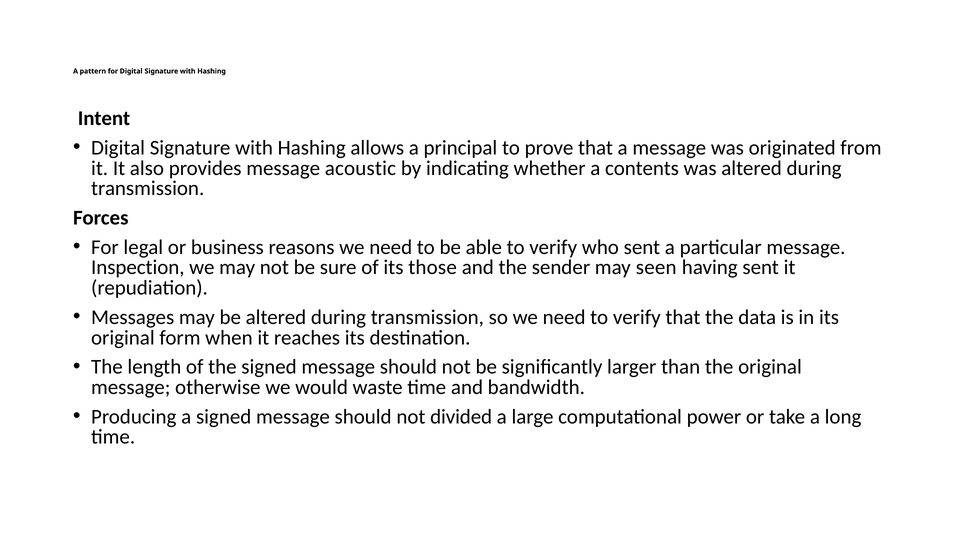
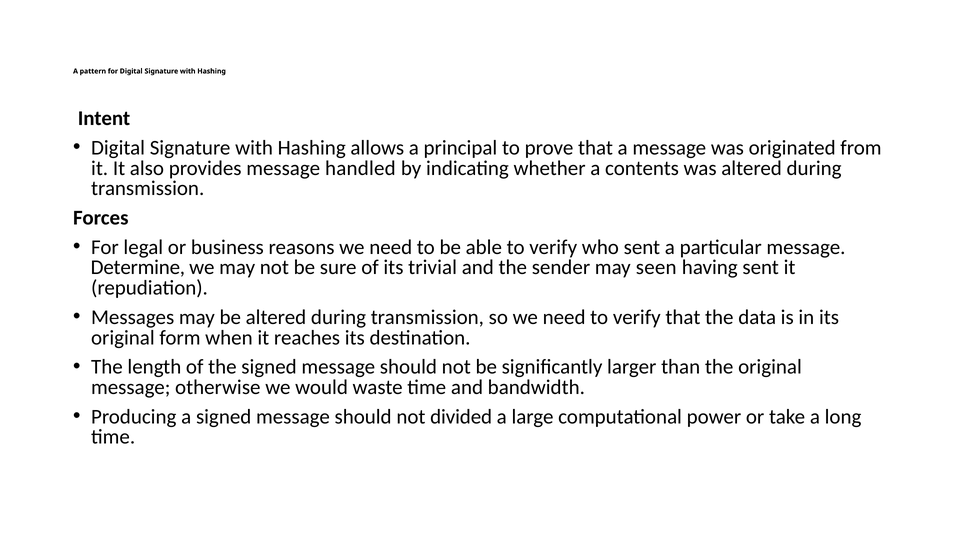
acoustic: acoustic -> handled
Inspection: Inspection -> Determine
those: those -> trivial
